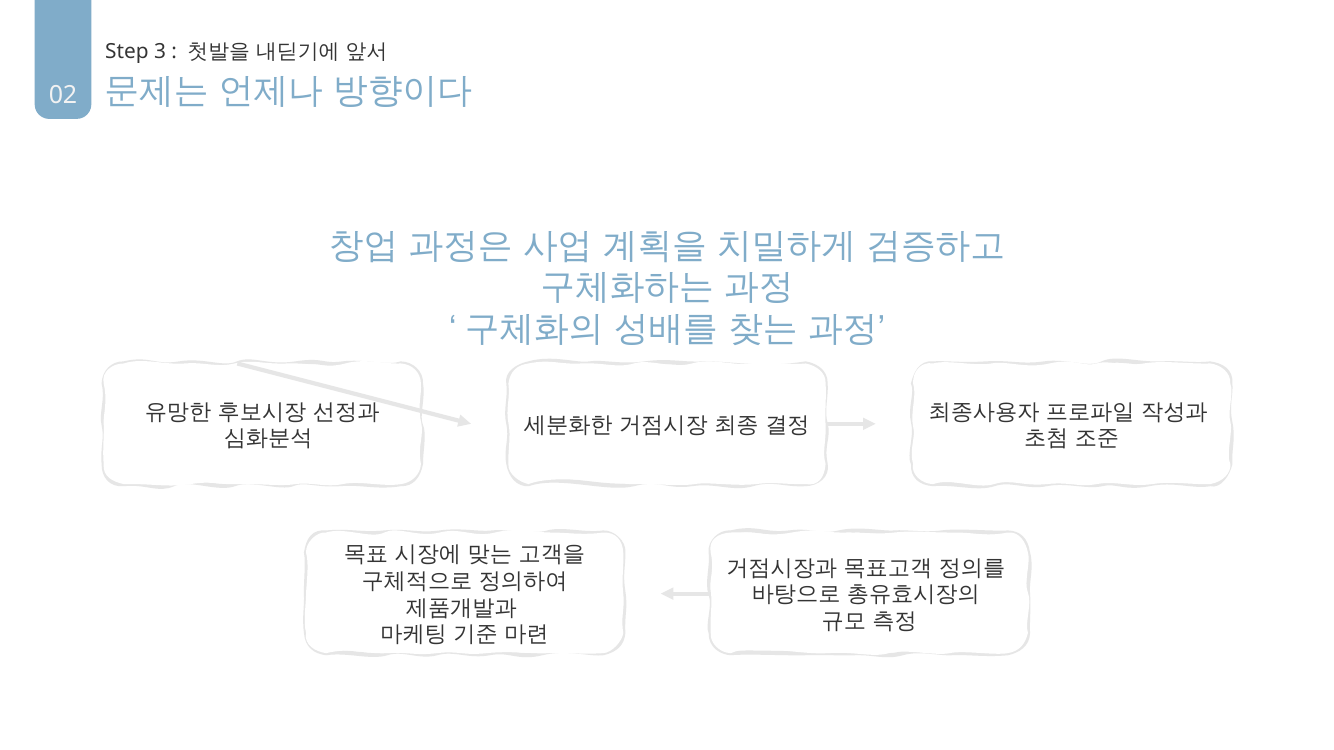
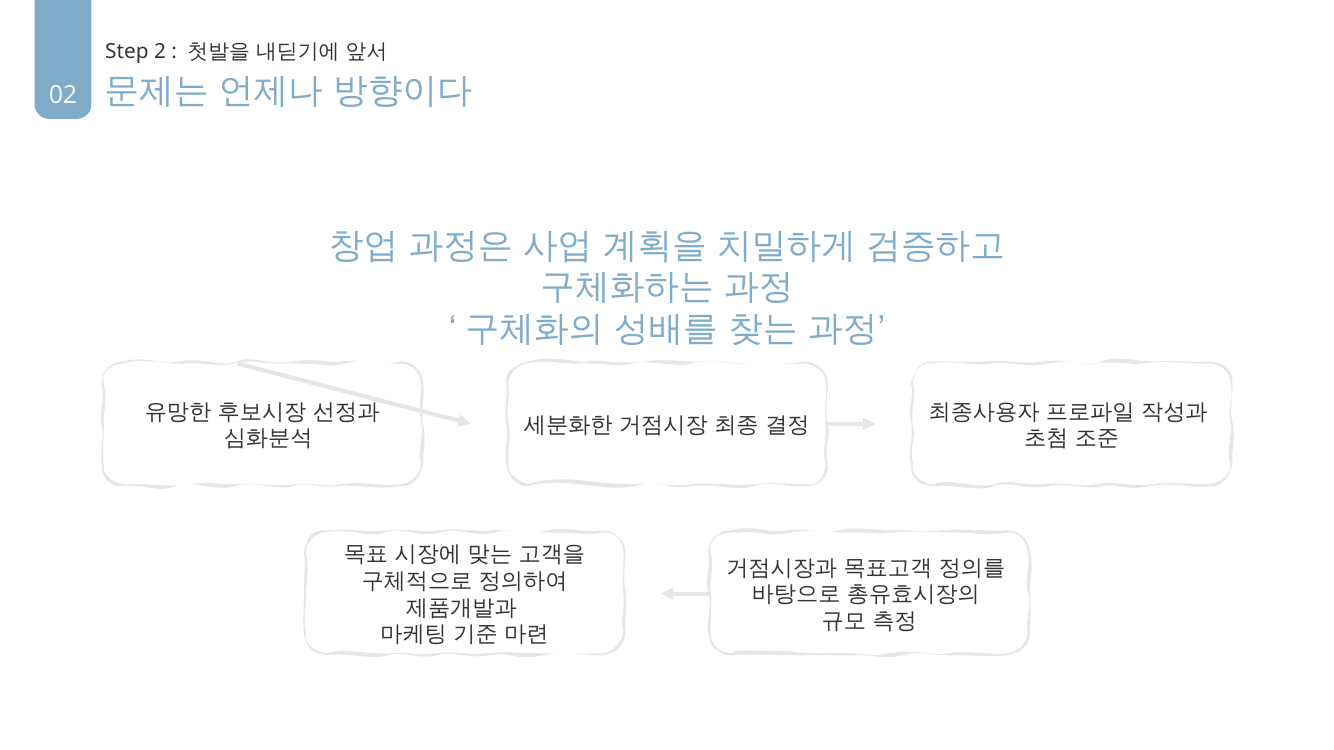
3: 3 -> 2
